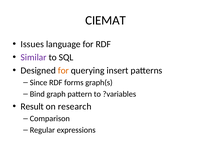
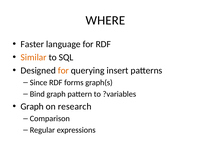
CIEMAT: CIEMAT -> WHERE
Issues: Issues -> Faster
Similar colour: purple -> orange
Result at (32, 107): Result -> Graph
